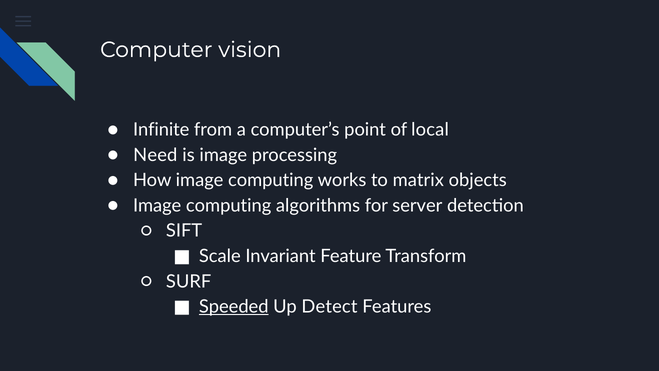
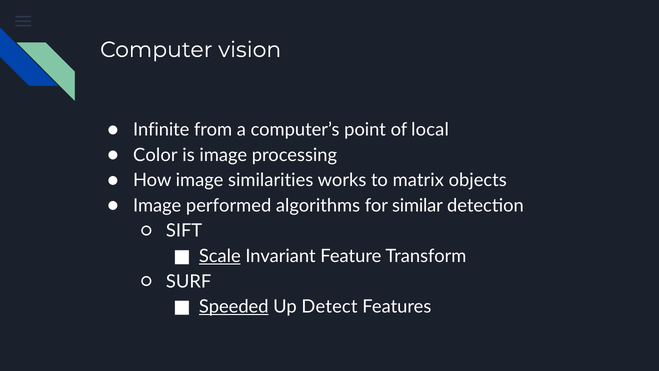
Need: Need -> Color
How image computing: computing -> similarities
computing at (229, 205): computing -> performed
server: server -> similar
Scale underline: none -> present
